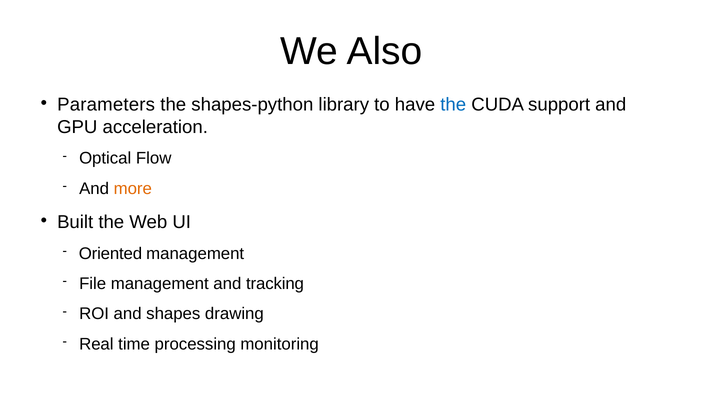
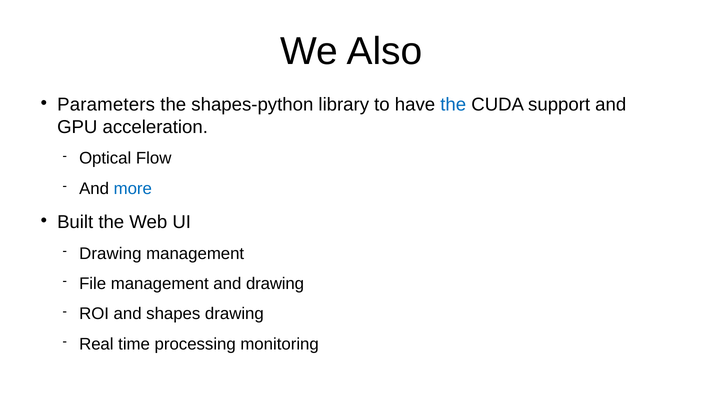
more colour: orange -> blue
Oriented at (110, 254): Oriented -> Drawing
and tracking: tracking -> drawing
